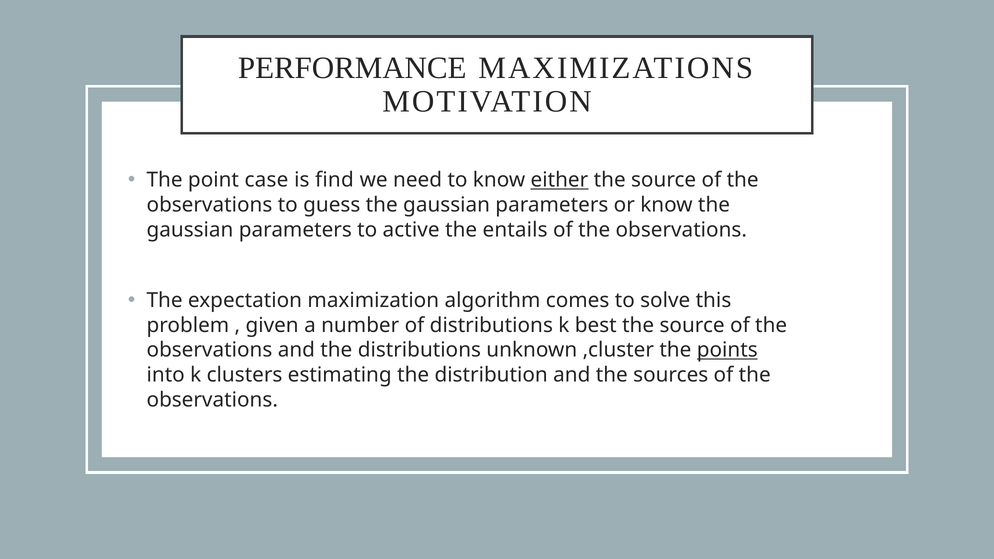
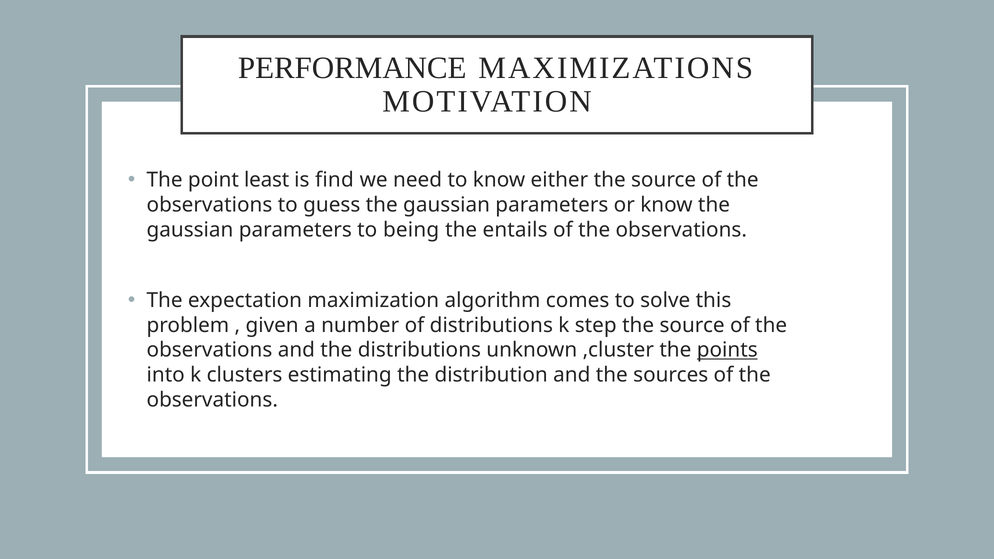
case: case -> least
either underline: present -> none
active: active -> being
best: best -> step
